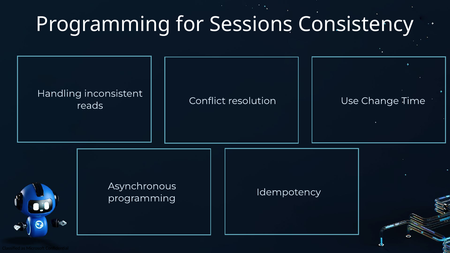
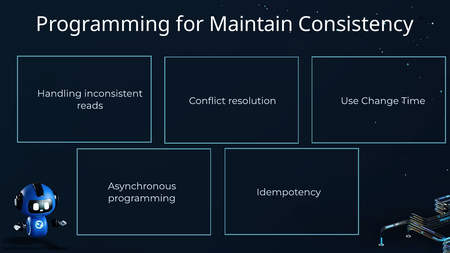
Sessions: Sessions -> Maintain
